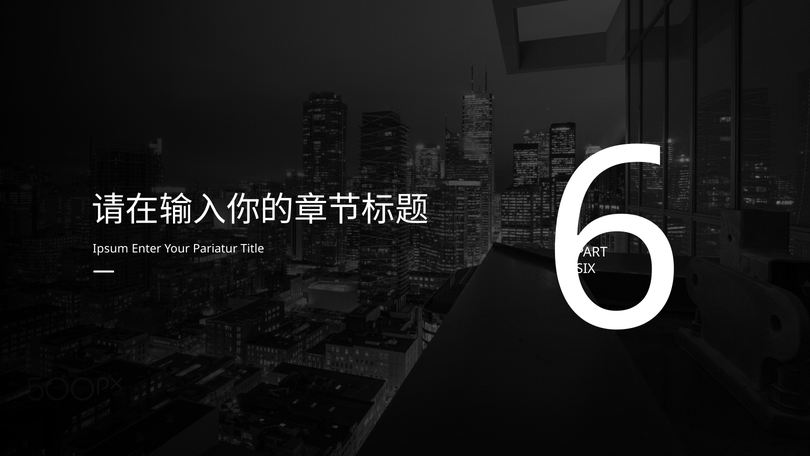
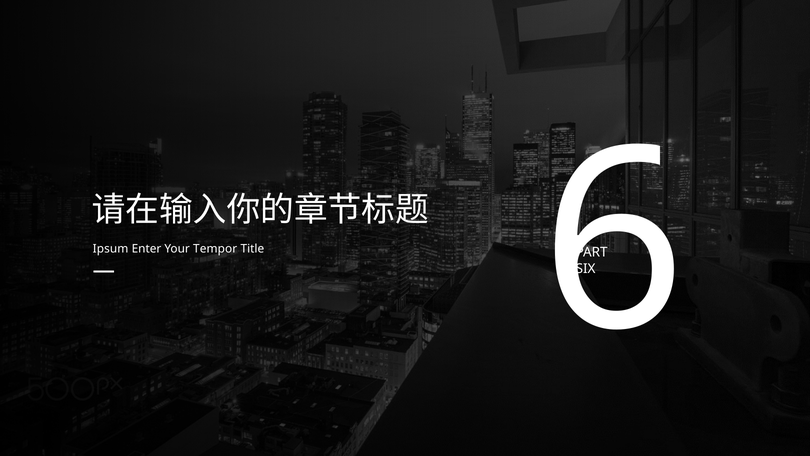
Pariatur: Pariatur -> Tempor
